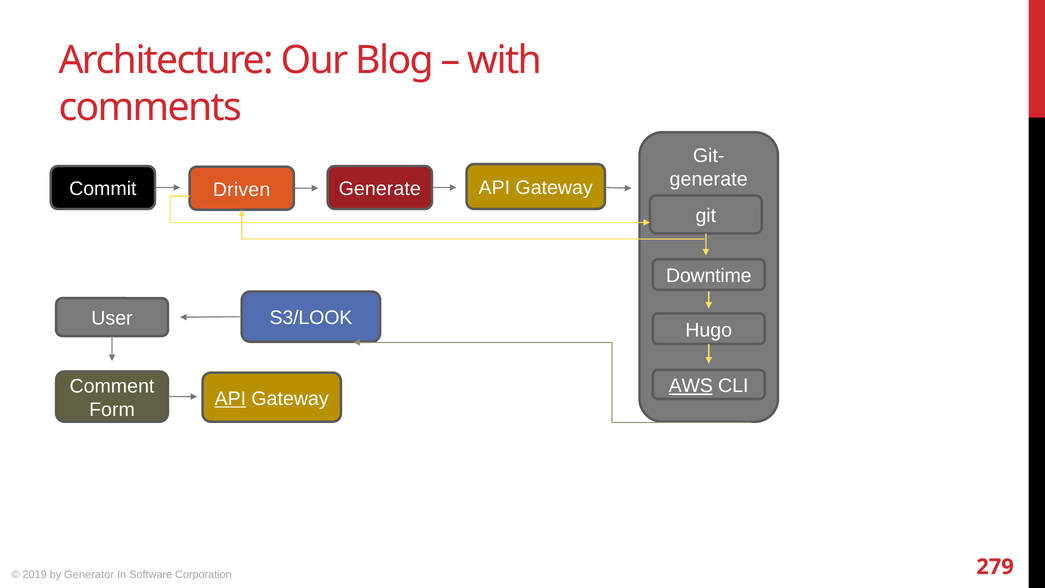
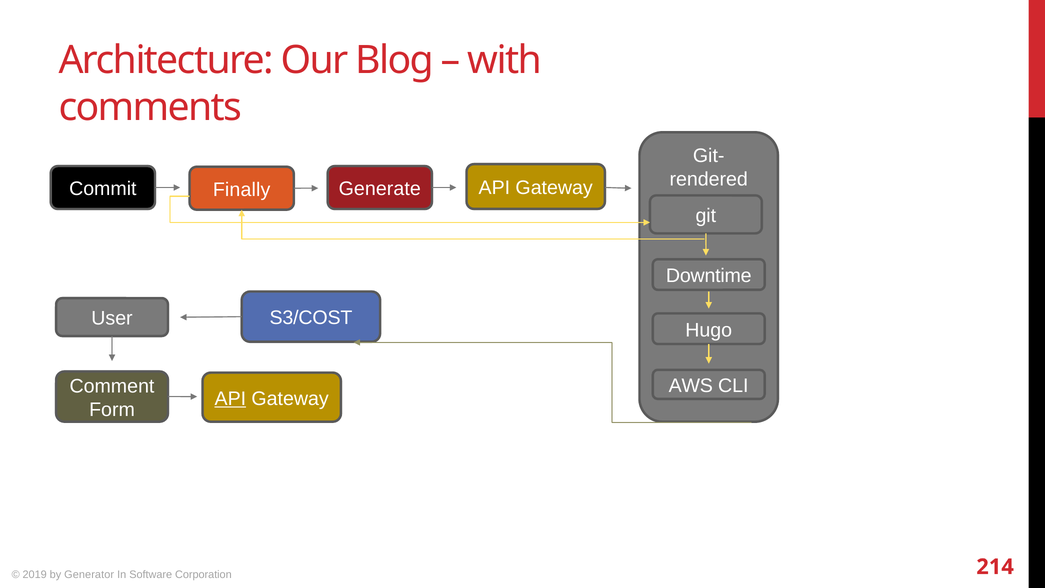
generate at (709, 179): generate -> rendered
Driven: Driven -> Finally
S3/LOOK: S3/LOOK -> S3/COST
AWS underline: present -> none
279: 279 -> 214
